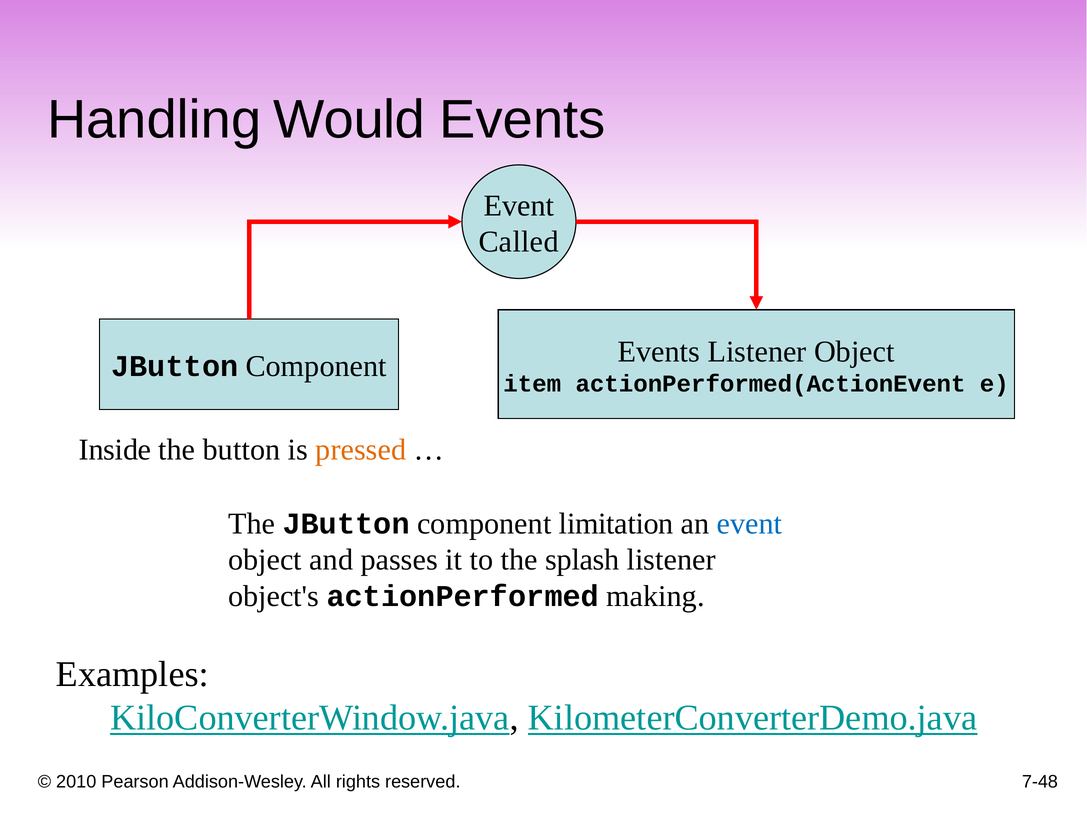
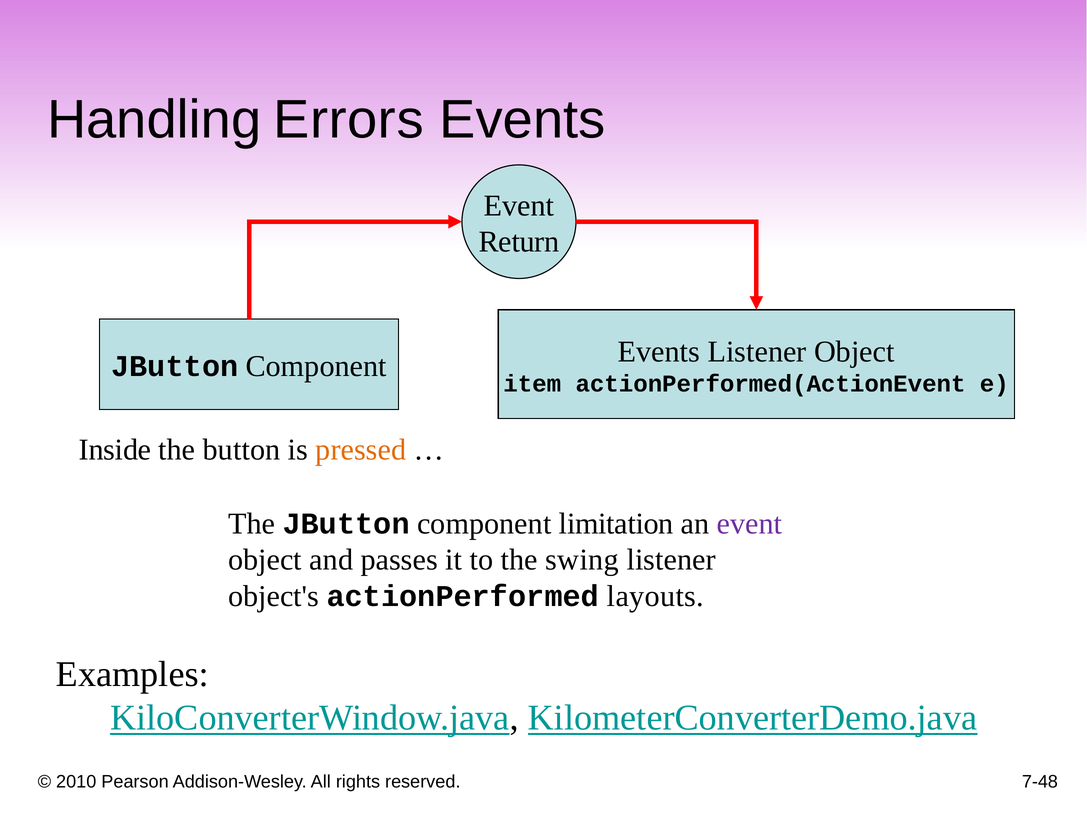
Would: Would -> Errors
Called: Called -> Return
event at (749, 524) colour: blue -> purple
splash: splash -> swing
making: making -> layouts
